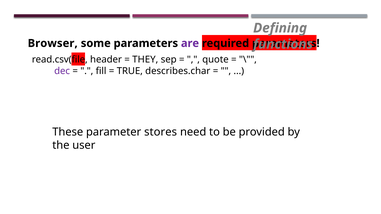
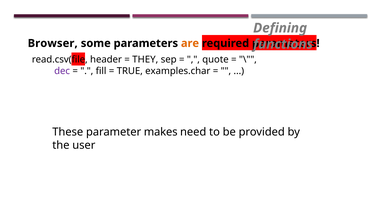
are colour: purple -> orange
describes.char: describes.char -> examples.char
stores: stores -> makes
